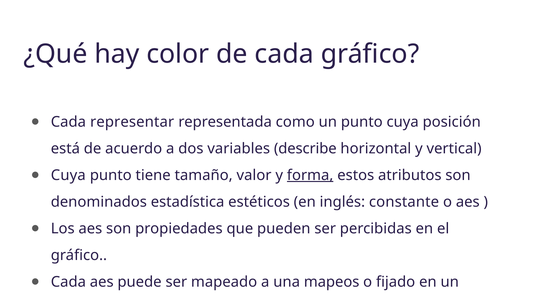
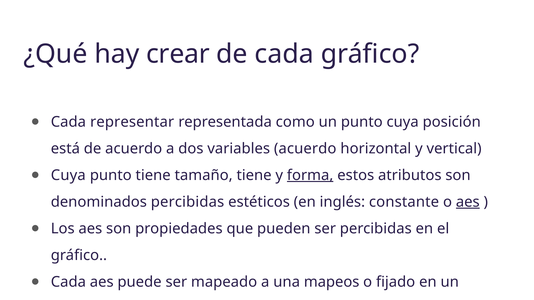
color: color -> crear
variables describe: describe -> acuerdo
tamaño valor: valor -> tiene
denominados estadística: estadística -> percibidas
aes at (468, 202) underline: none -> present
